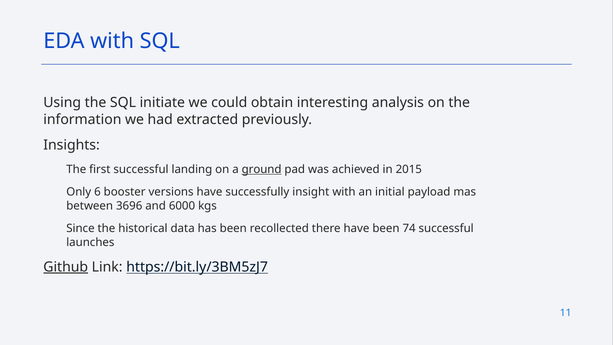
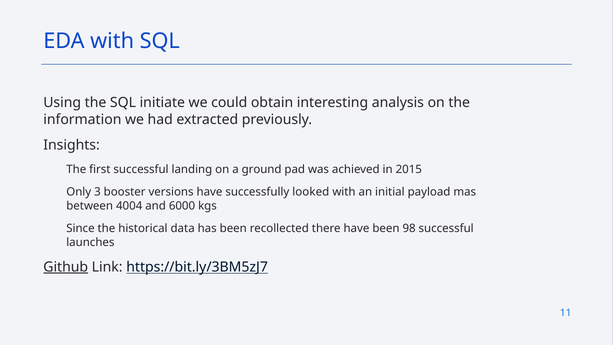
ground underline: present -> none
6: 6 -> 3
insight: insight -> looked
3696: 3696 -> 4004
74: 74 -> 98
